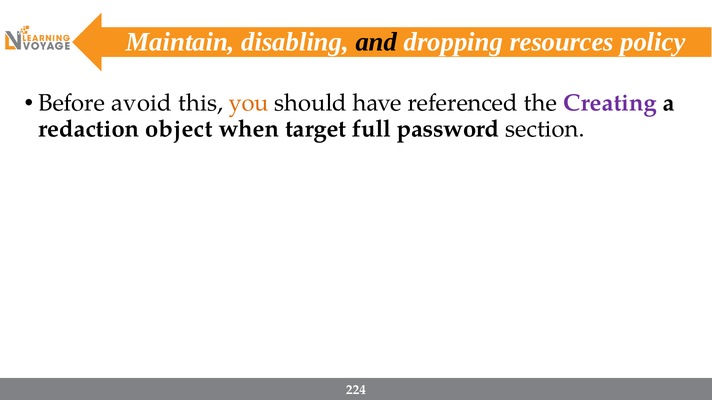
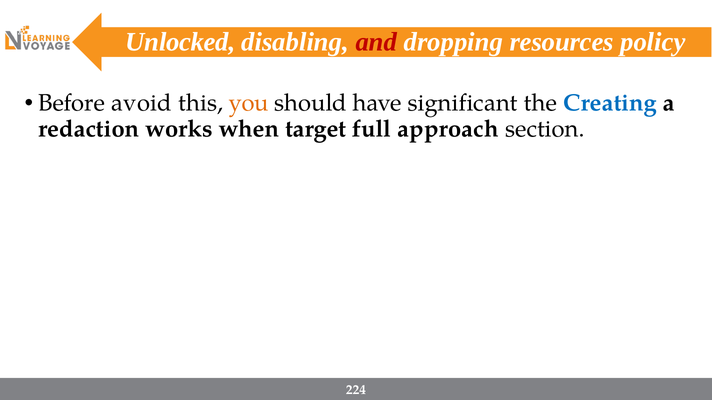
Maintain: Maintain -> Unlocked
and colour: black -> red
referenced: referenced -> significant
Creating colour: purple -> blue
object: object -> works
password: password -> approach
